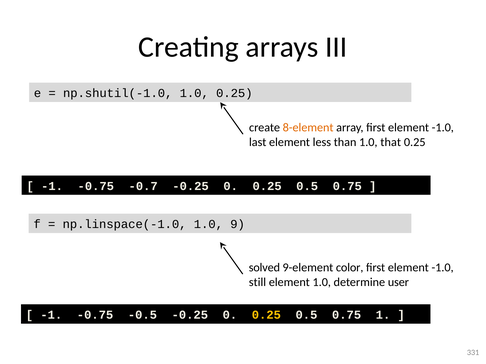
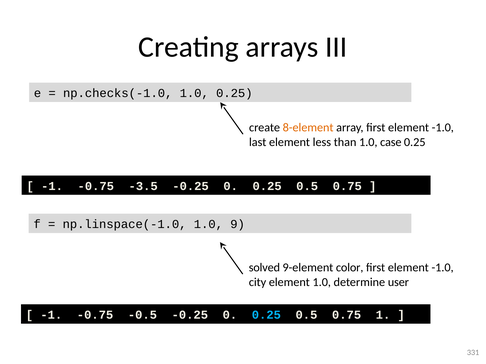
np.shutil(-1.0: np.shutil(-1.0 -> np.checks(-1.0
that: that -> case
-0.7: -0.7 -> -3.5
still: still -> city
0.25 at (266, 315) colour: yellow -> light blue
